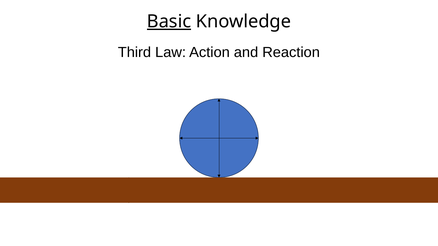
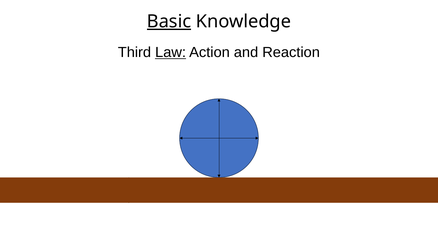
Law underline: none -> present
